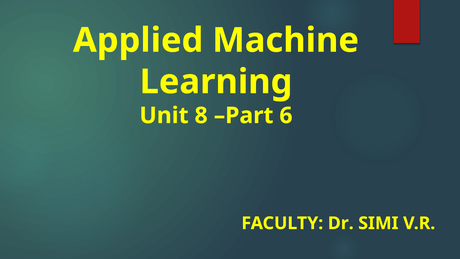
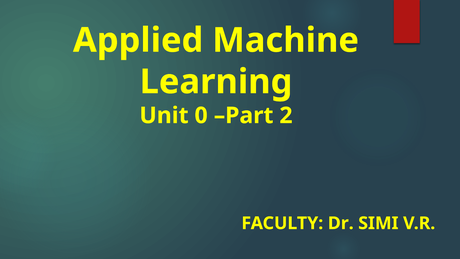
8: 8 -> 0
6: 6 -> 2
